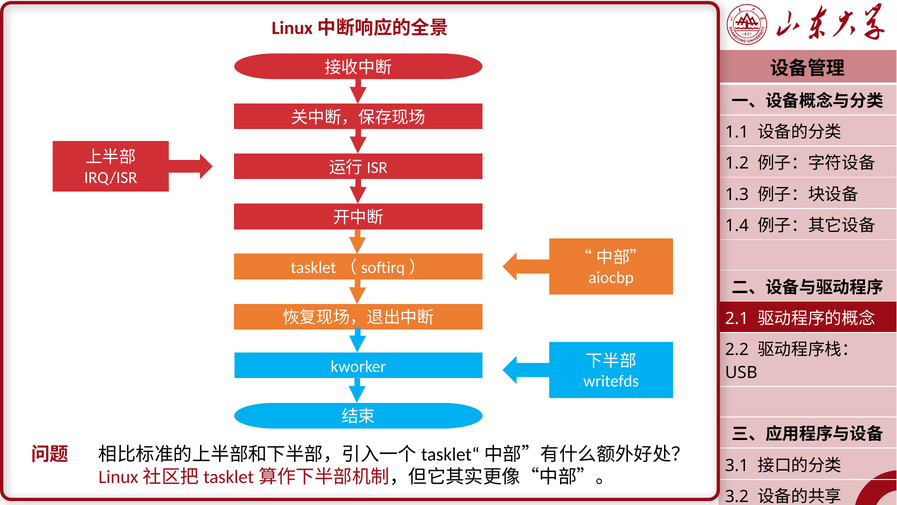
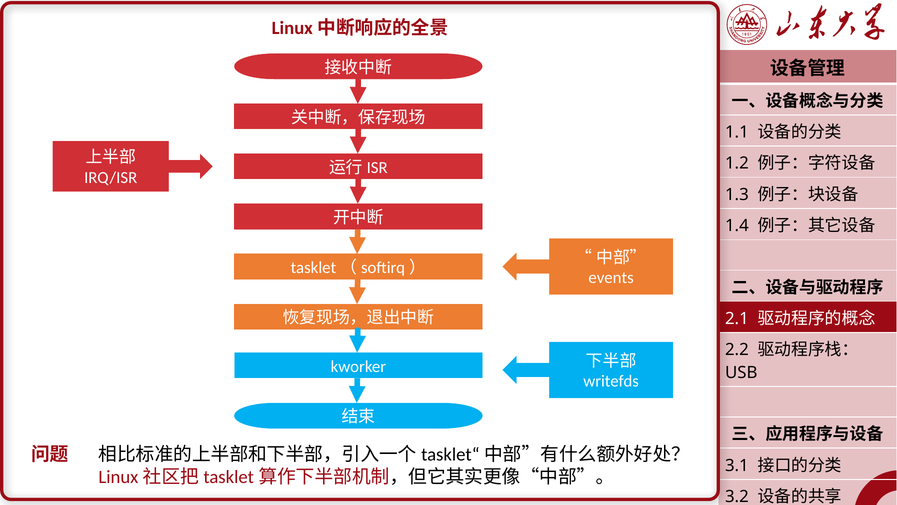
aiocbp: aiocbp -> events
